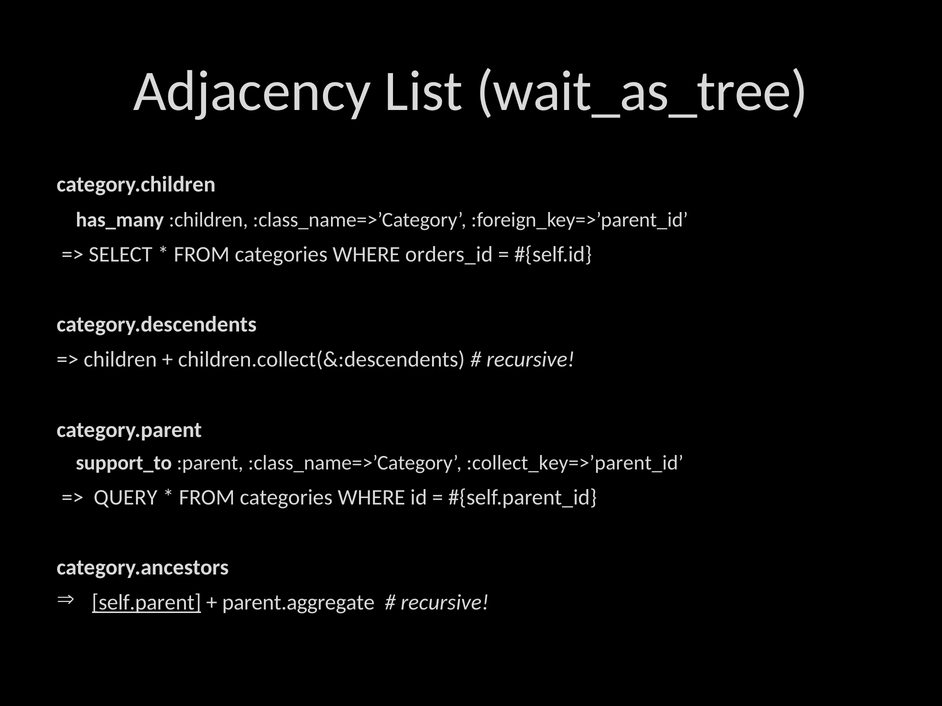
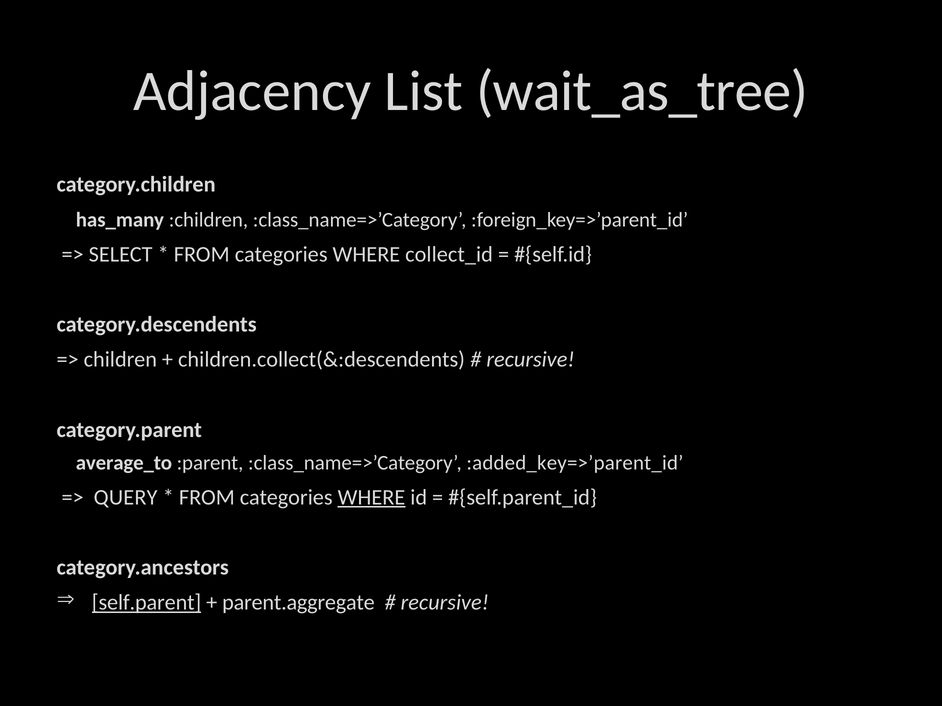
orders_id: orders_id -> collect_id
support_to: support_to -> average_to
:collect_key=>’parent_id: :collect_key=>’parent_id -> :added_key=>’parent_id
WHERE at (371, 498) underline: none -> present
